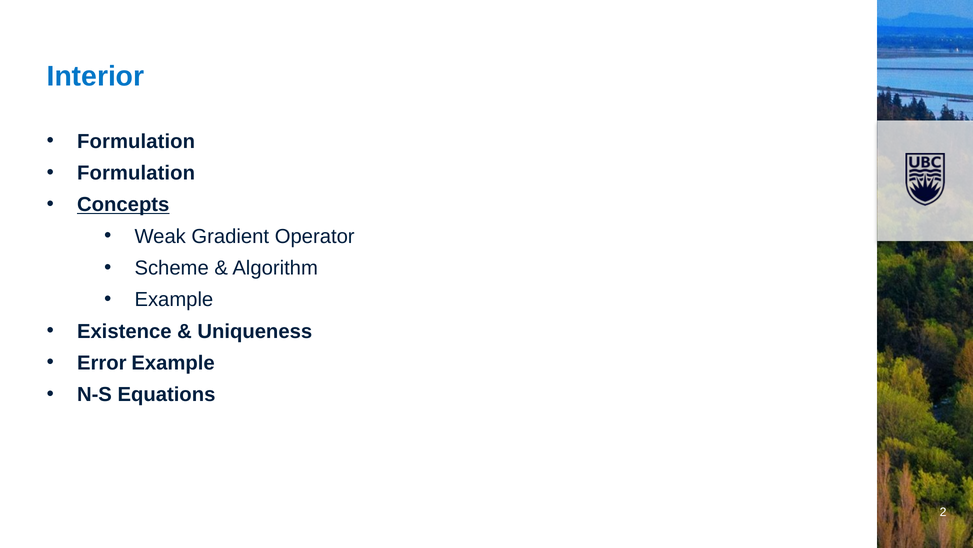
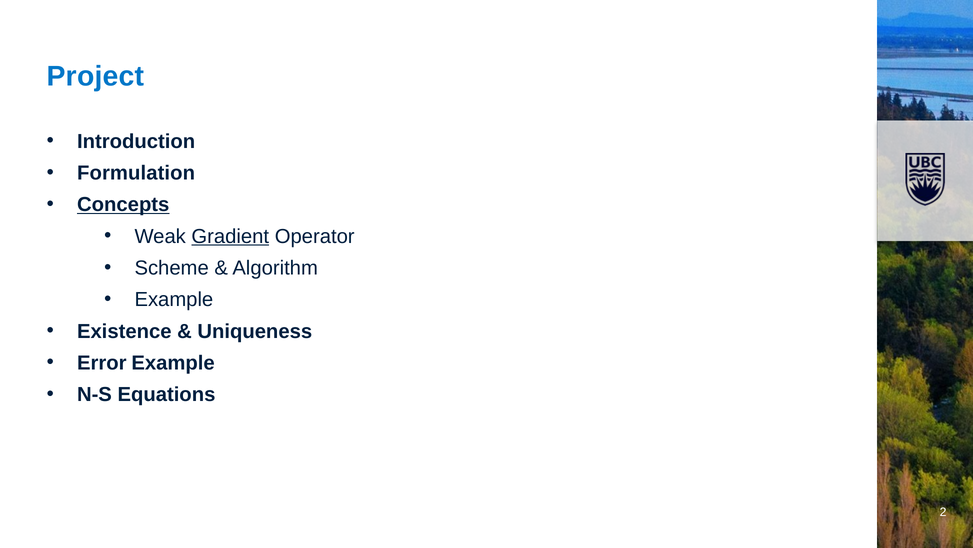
Interior: Interior -> Project
Formulation at (136, 141): Formulation -> Introduction
Gradient underline: none -> present
